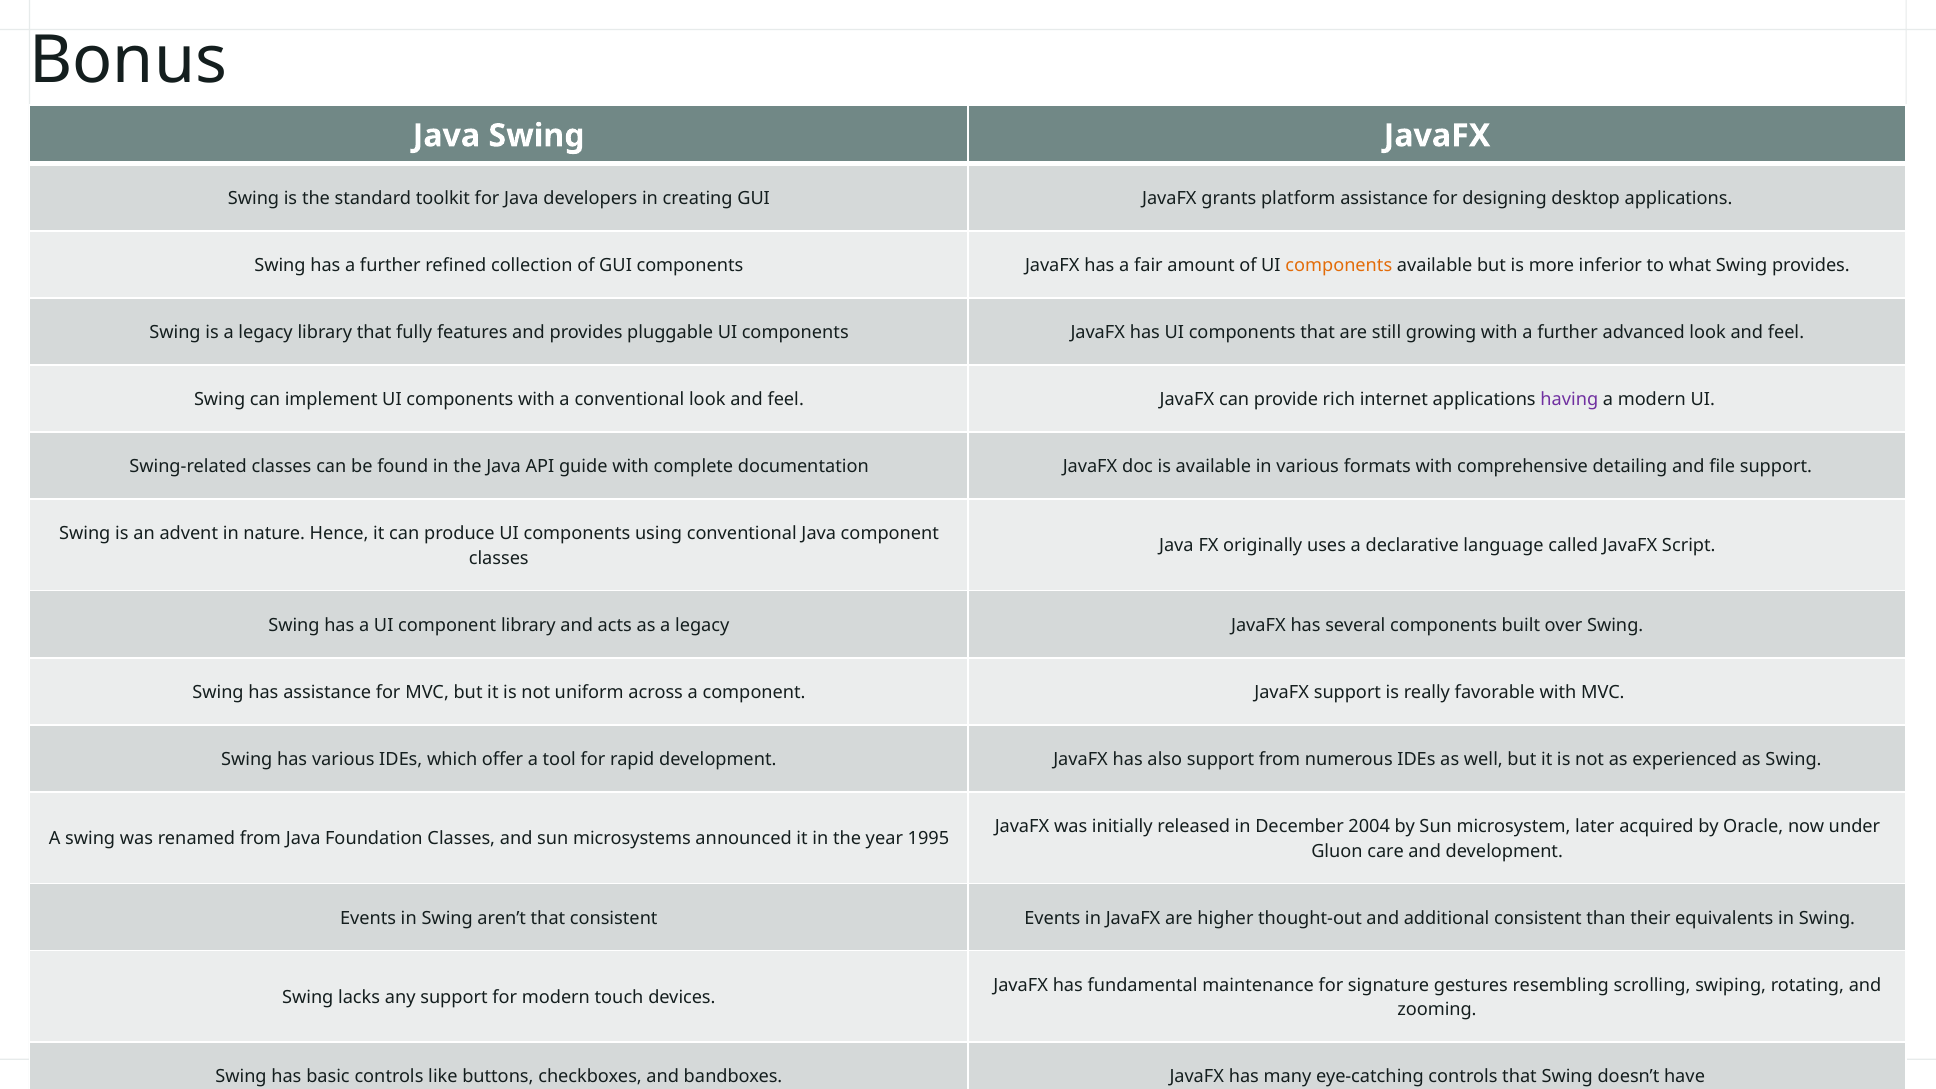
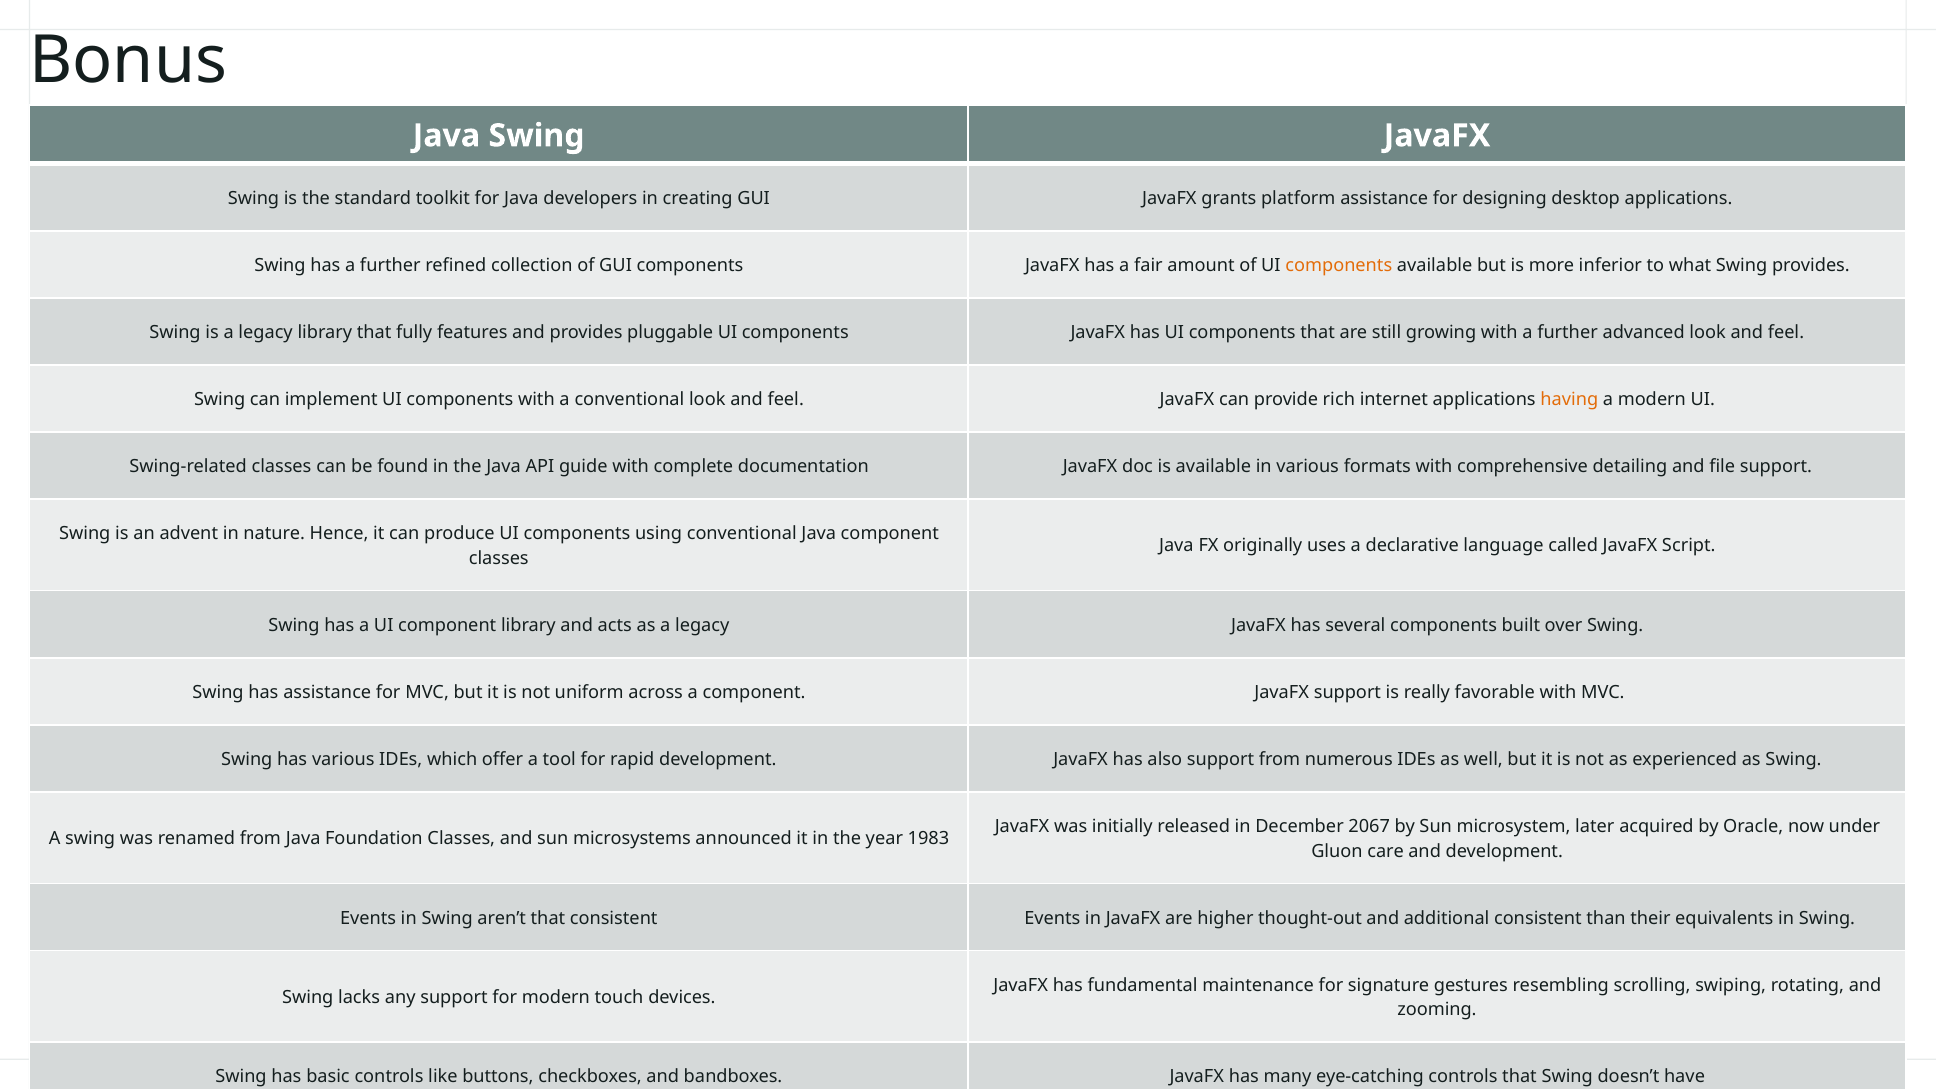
having colour: purple -> orange
2004: 2004 -> 2067
1995: 1995 -> 1983
